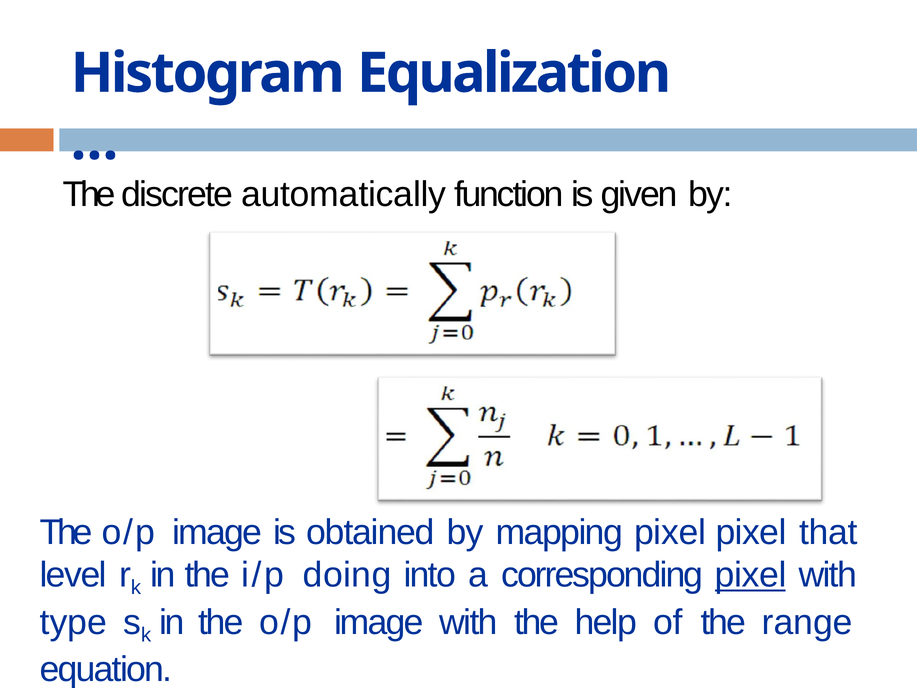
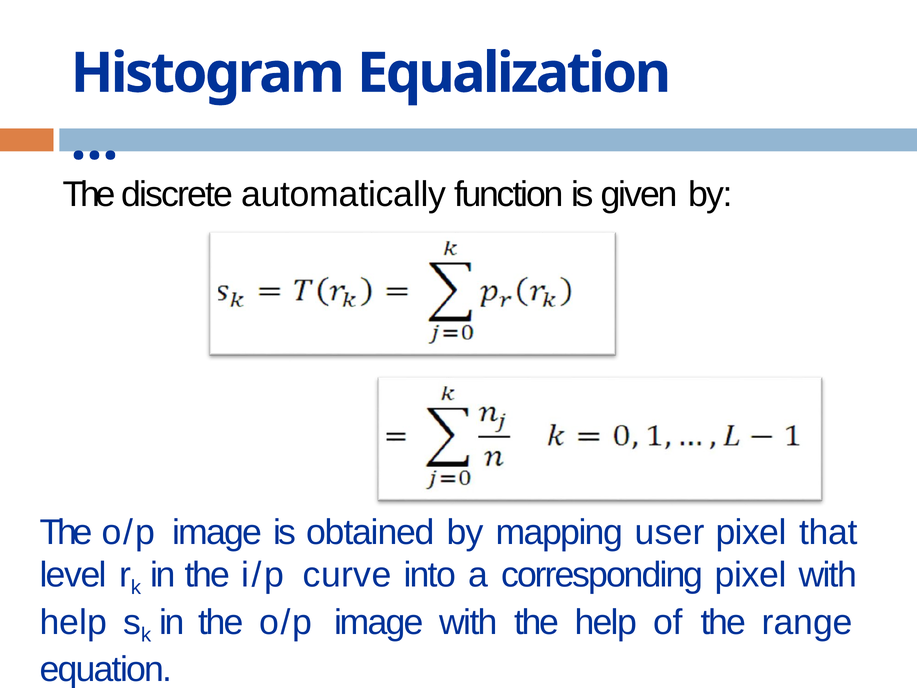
mapping pixel: pixel -> user
doing: doing -> curve
pixel at (750, 575) underline: present -> none
type at (73, 622): type -> help
